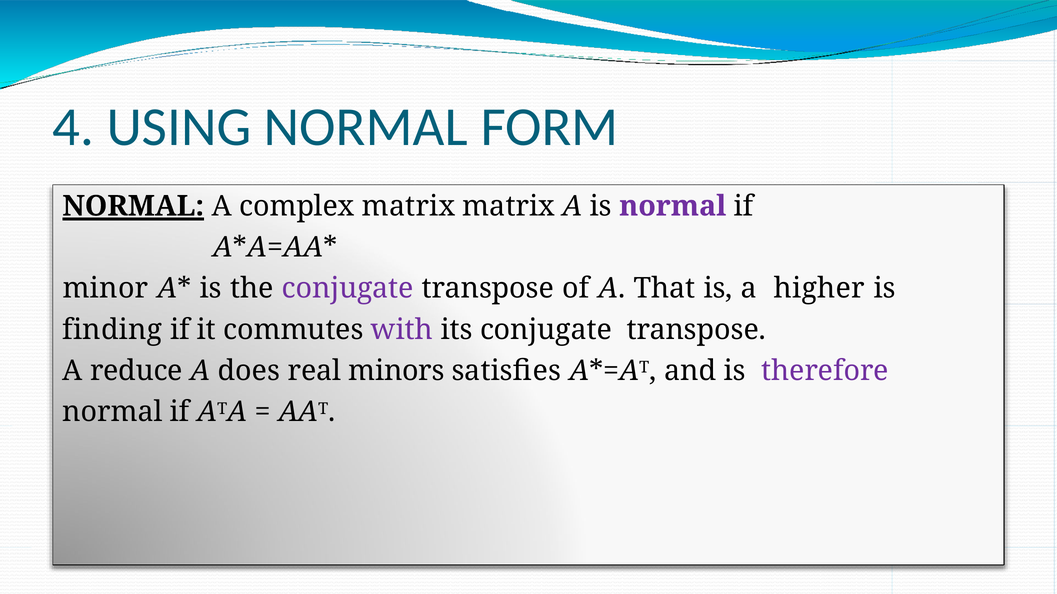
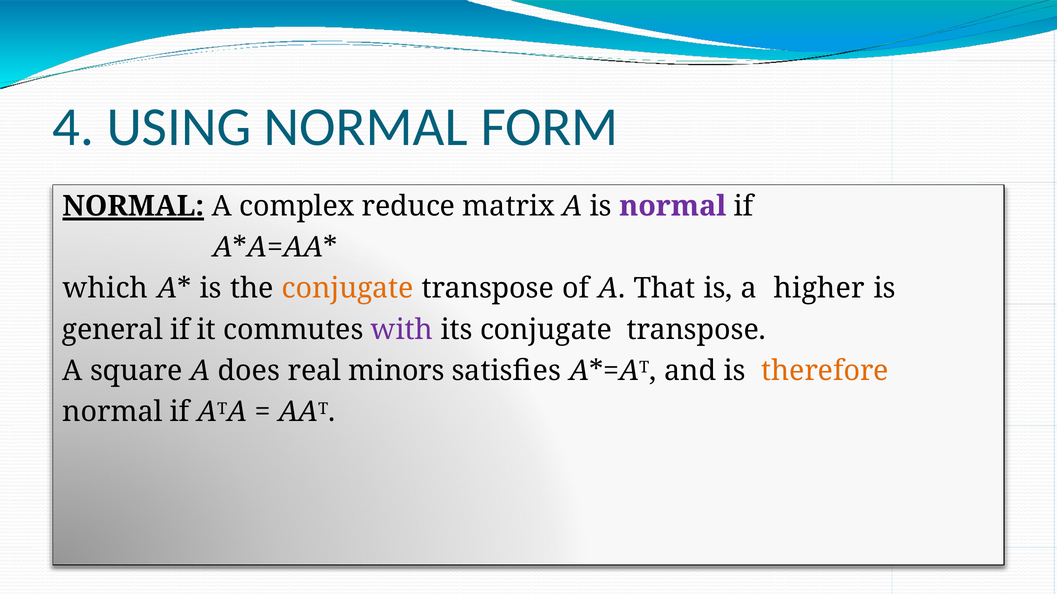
complex matrix: matrix -> reduce
minor: minor -> which
conjugate at (348, 289) colour: purple -> orange
finding: finding -> general
reduce: reduce -> square
therefore colour: purple -> orange
